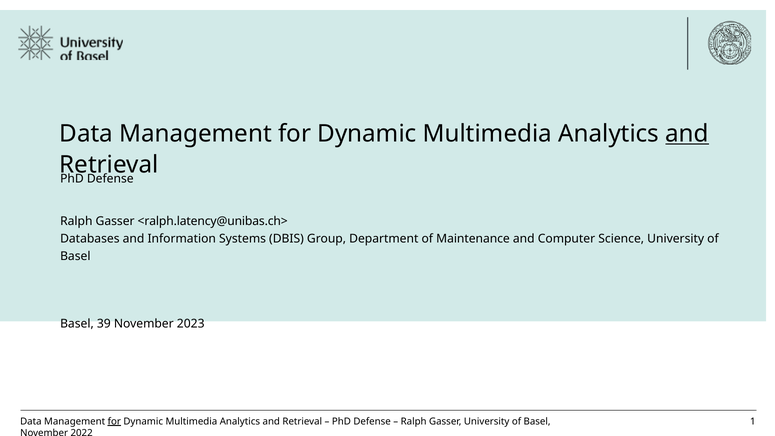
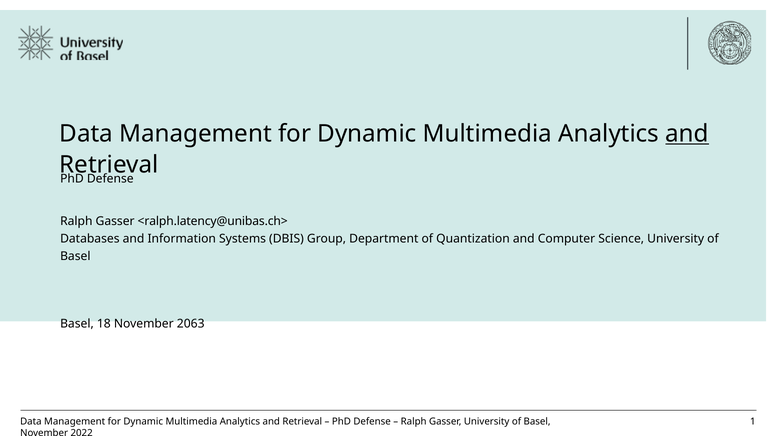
Maintenance: Maintenance -> Quantization
39: 39 -> 18
2023: 2023 -> 2063
for at (114, 421) underline: present -> none
